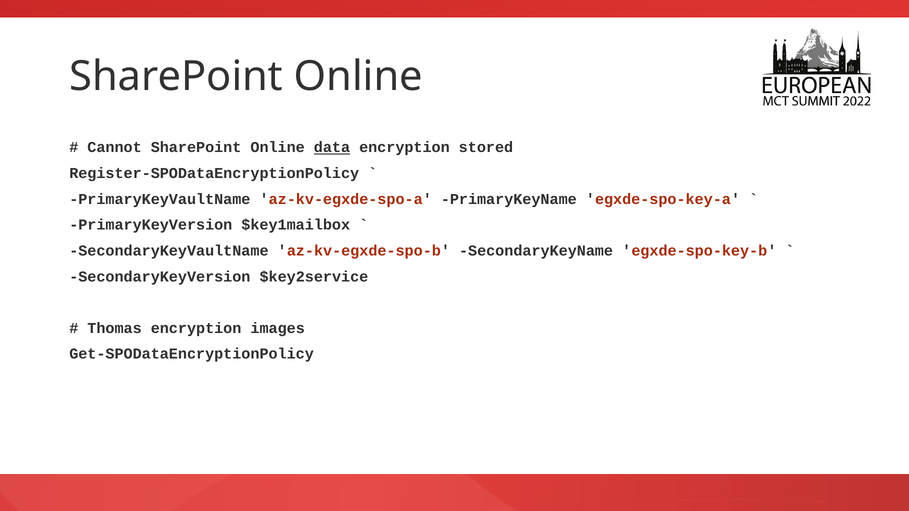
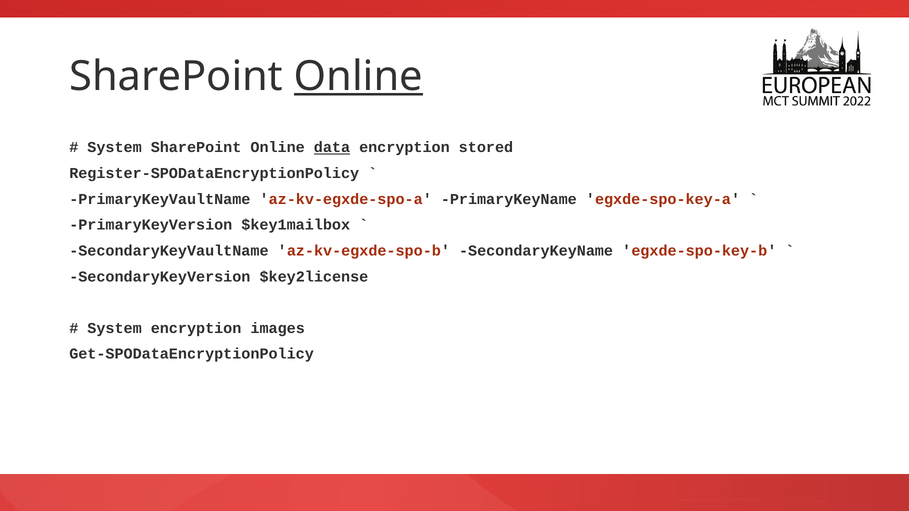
Online at (358, 76) underline: none -> present
Cannot at (115, 148): Cannot -> System
$key2service: $key2service -> $key2license
Thomas at (115, 328): Thomas -> System
